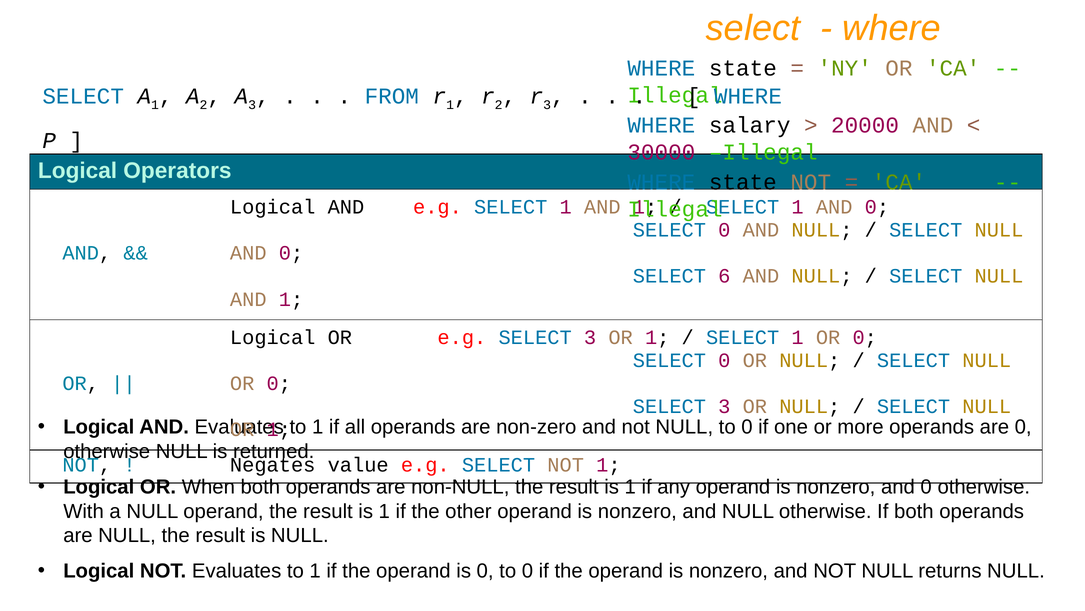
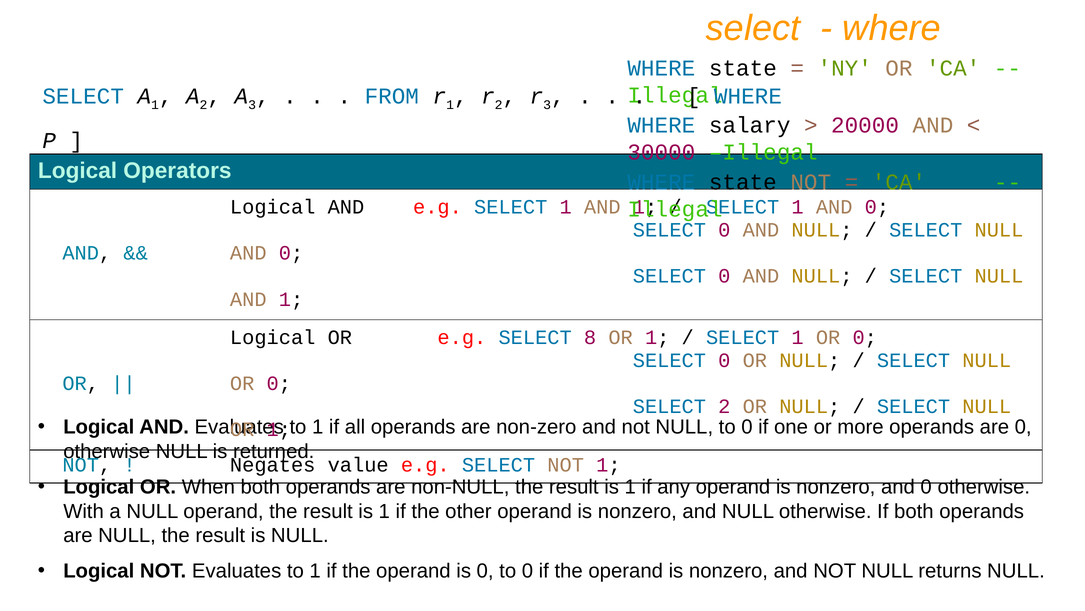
6 at (724, 276): 6 -> 0
e.g SELECT 3: 3 -> 8
3 at (724, 406): 3 -> 2
